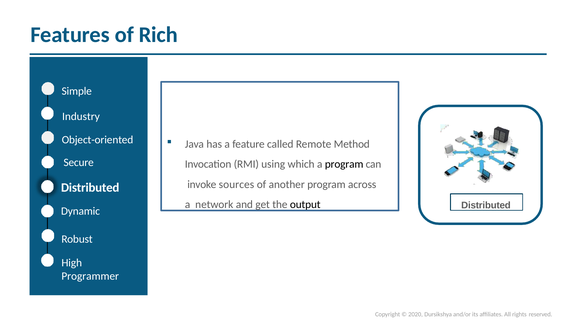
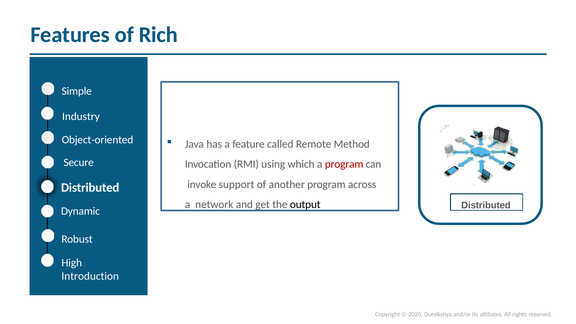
program at (344, 164) colour: black -> red
sources: sources -> support
Programmer: Programmer -> Introduction
